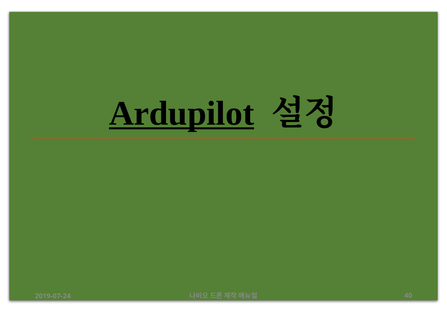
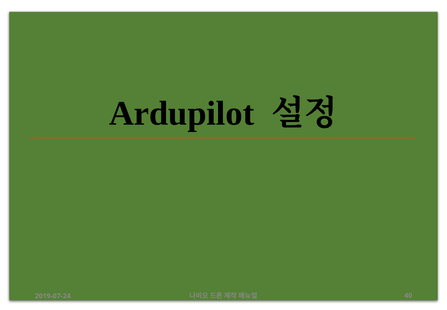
Ardupilot underline: present -> none
